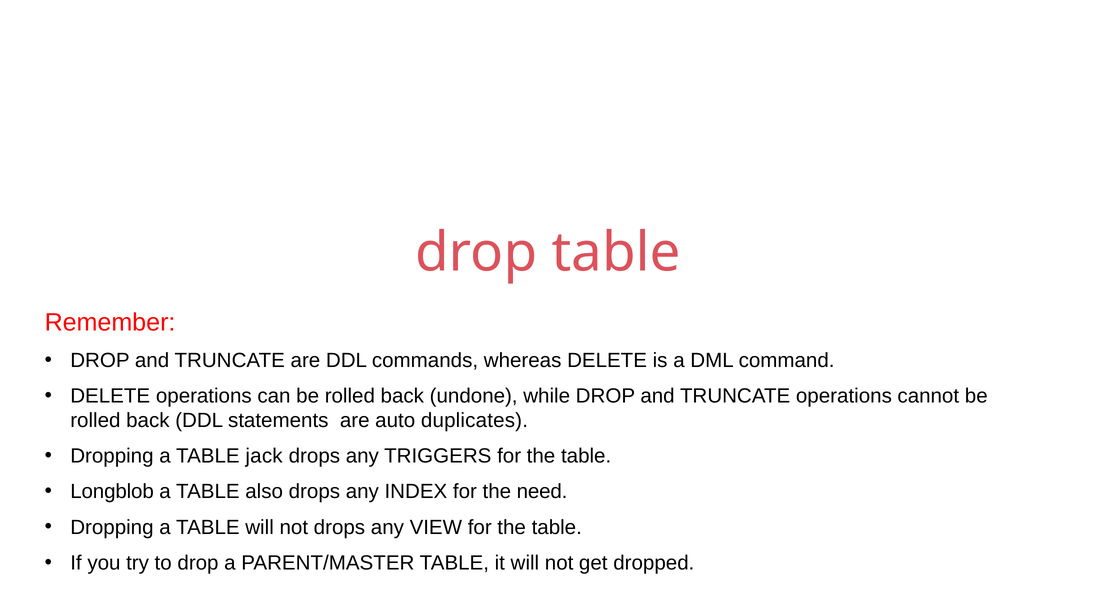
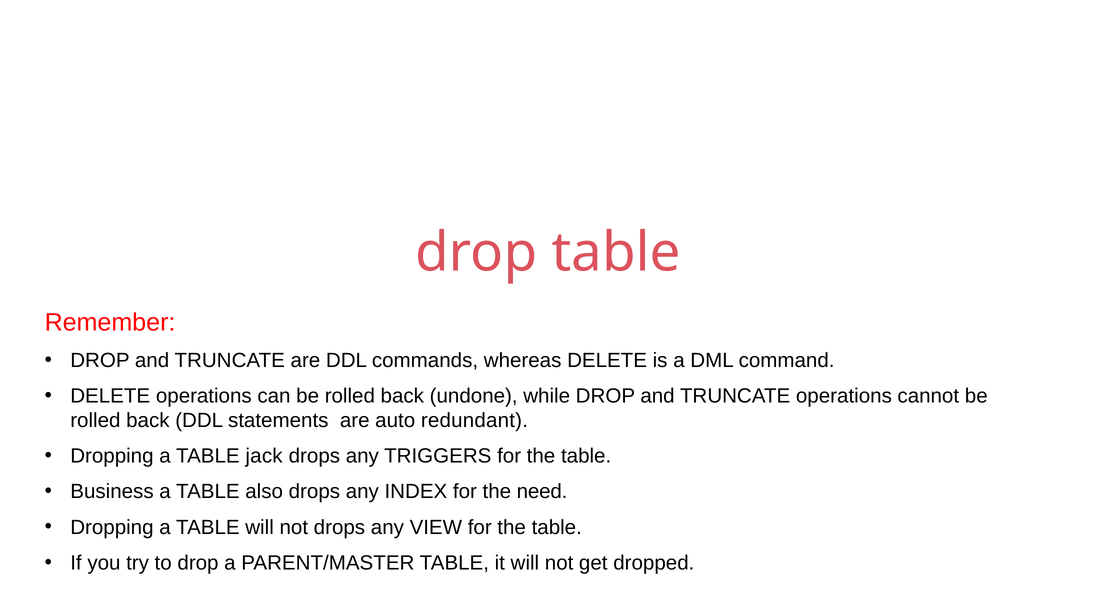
duplicates: duplicates -> redundant
Longblob: Longblob -> Business
